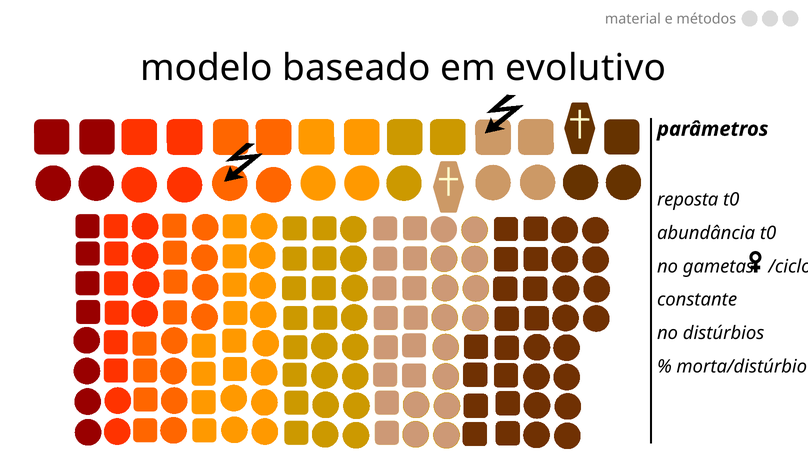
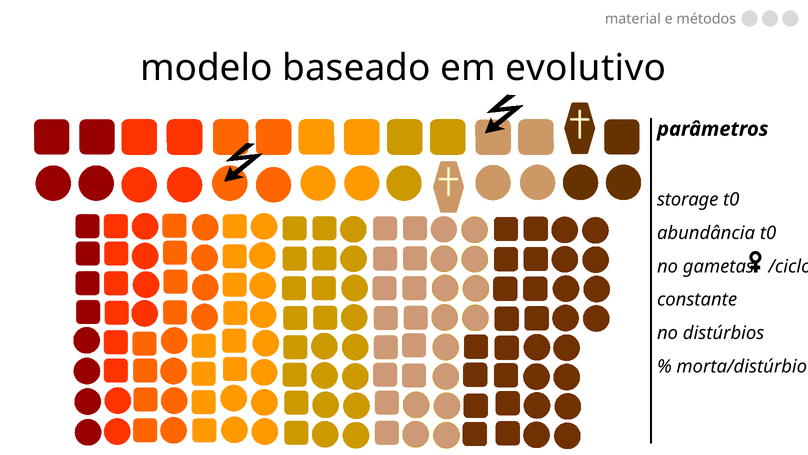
reposta: reposta -> storage
